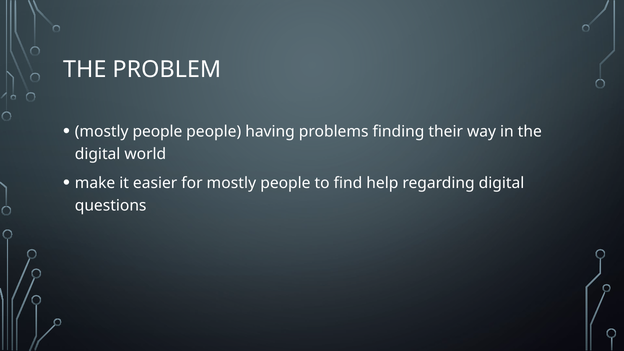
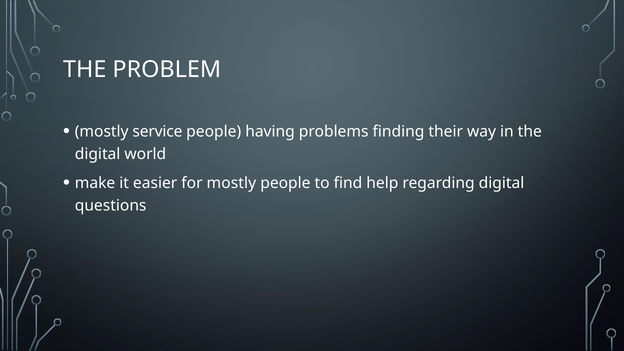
people at (157, 132): people -> service
